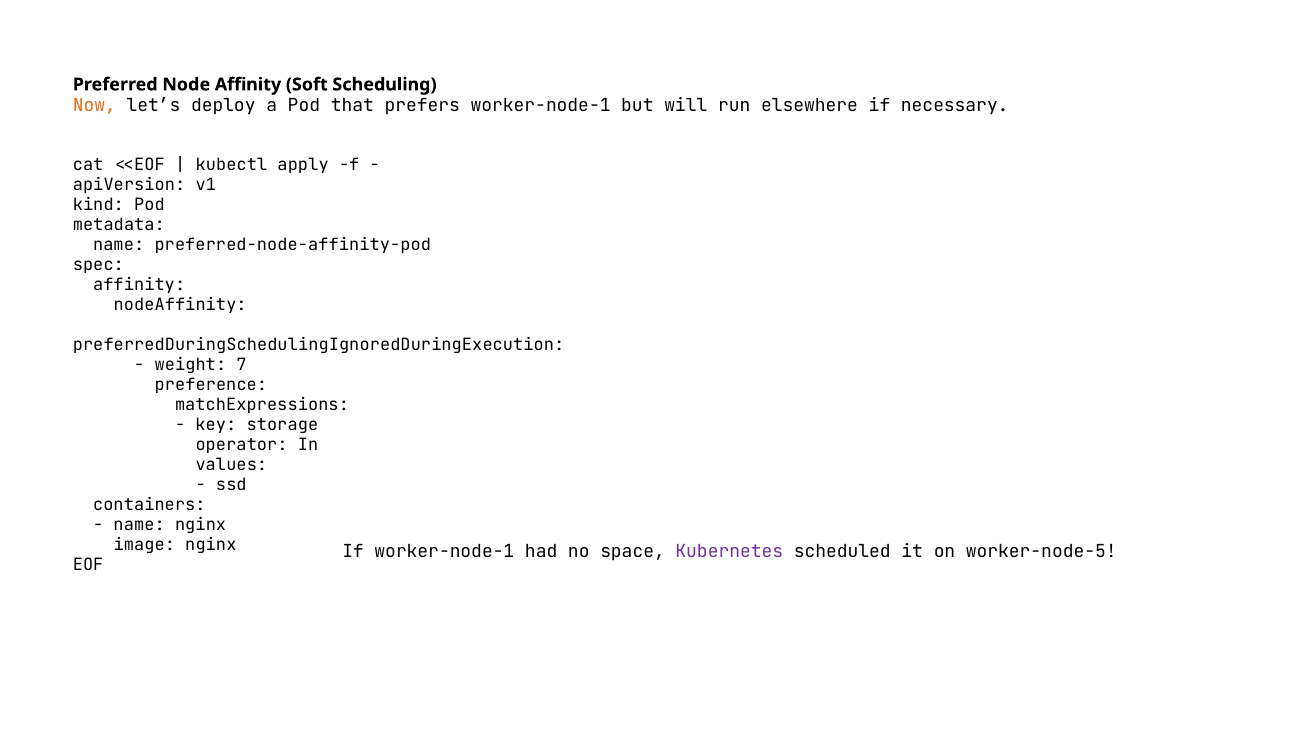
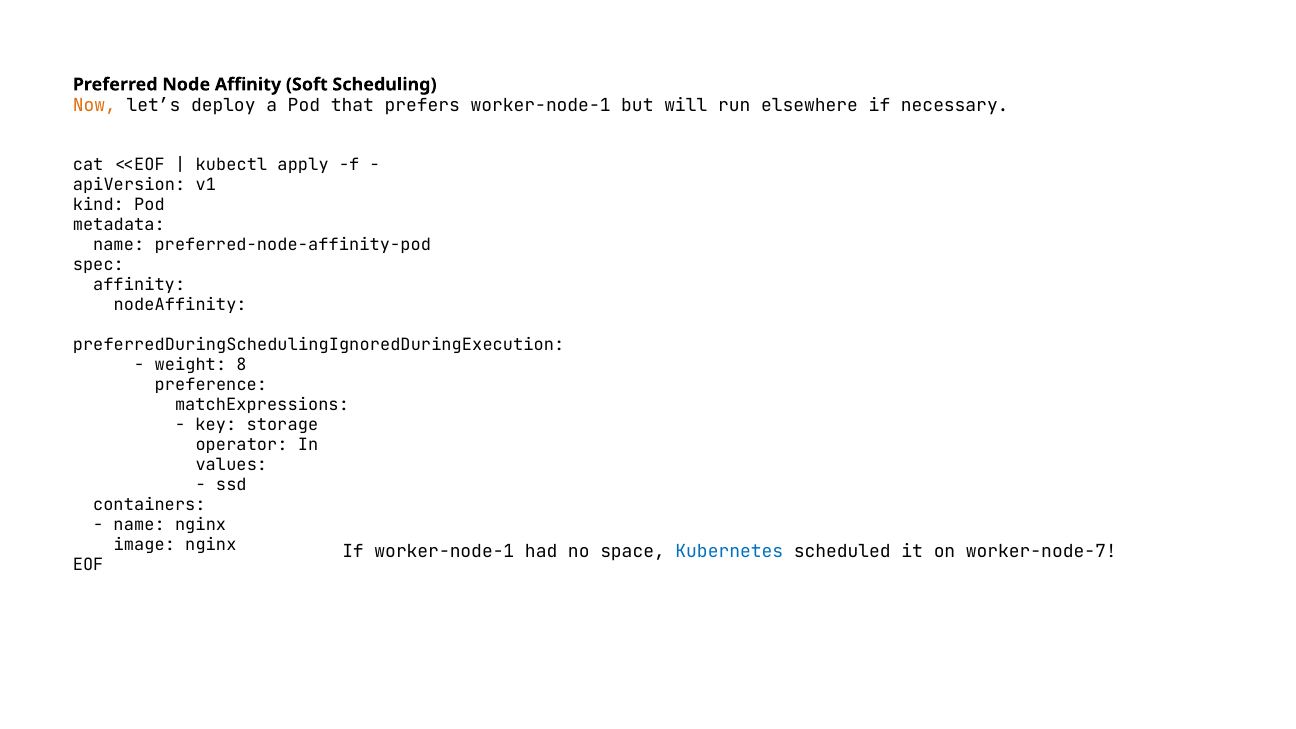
7: 7 -> 8
Kubernetes colour: purple -> blue
worker-node-5: worker-node-5 -> worker-node-7
